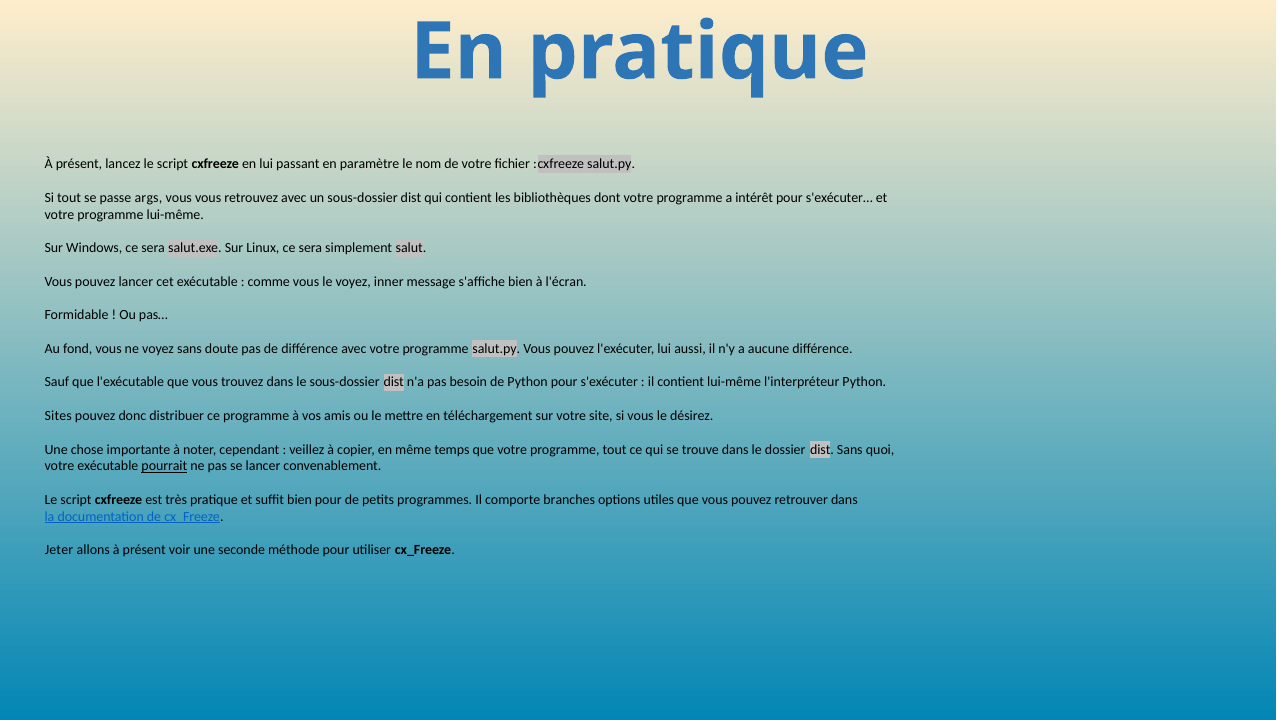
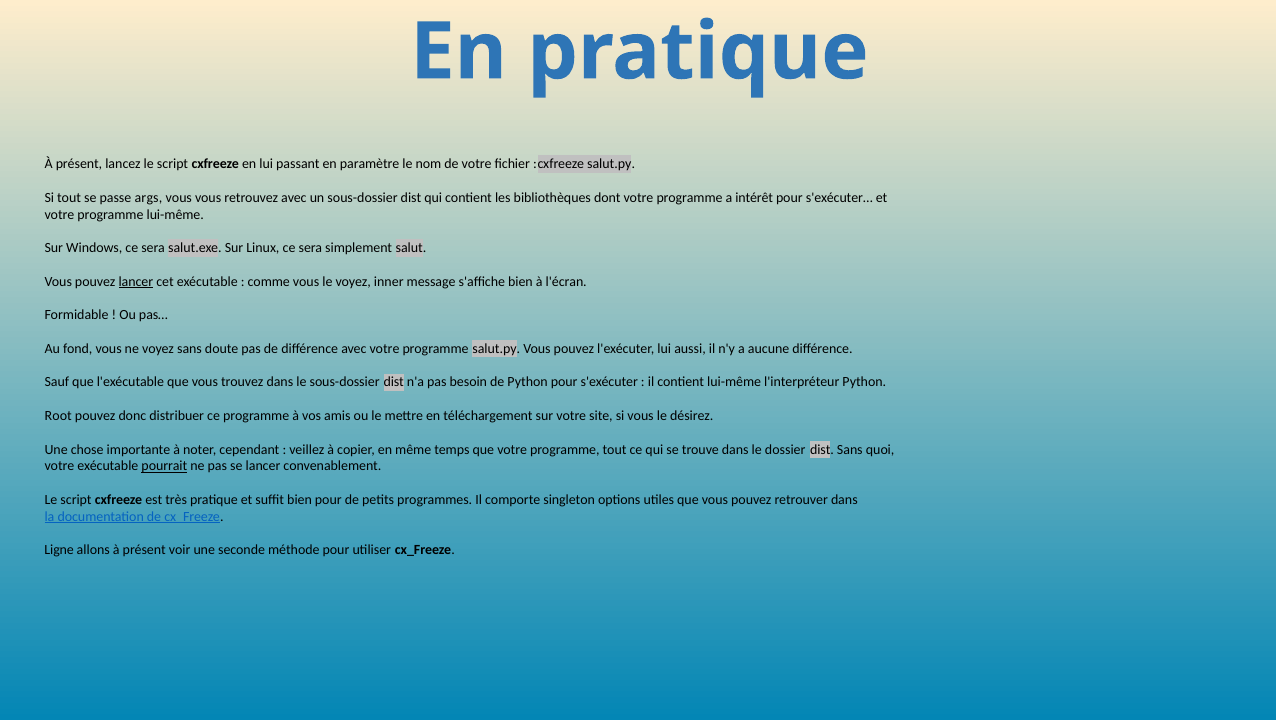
lancer at (136, 281) underline: none -> present
Sites: Sites -> Root
branches: branches -> singleton
Jeter: Jeter -> Ligne
